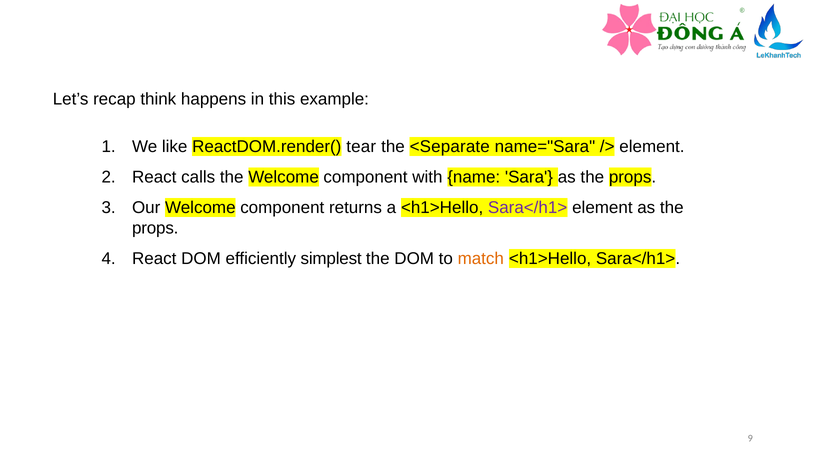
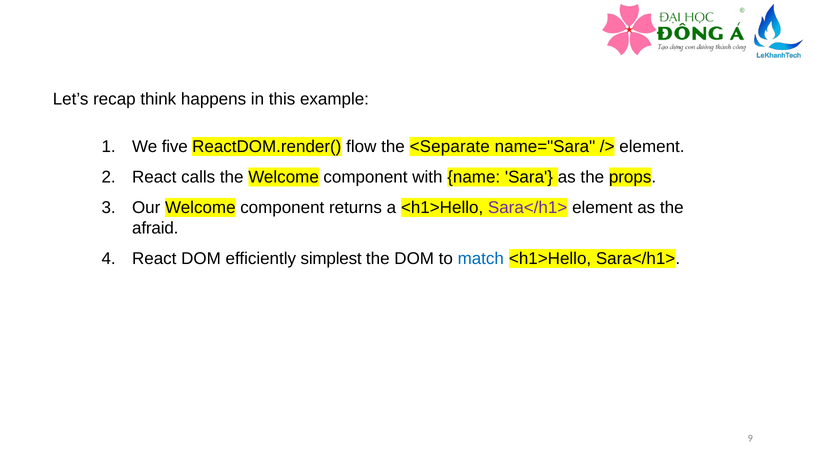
like: like -> five
tear: tear -> flow
props at (155, 228): props -> afraid
match colour: orange -> blue
